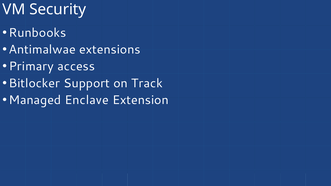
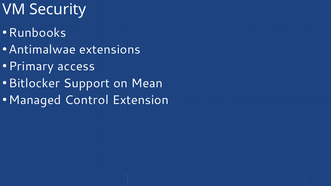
Track: Track -> Mean
Enclave: Enclave -> Control
